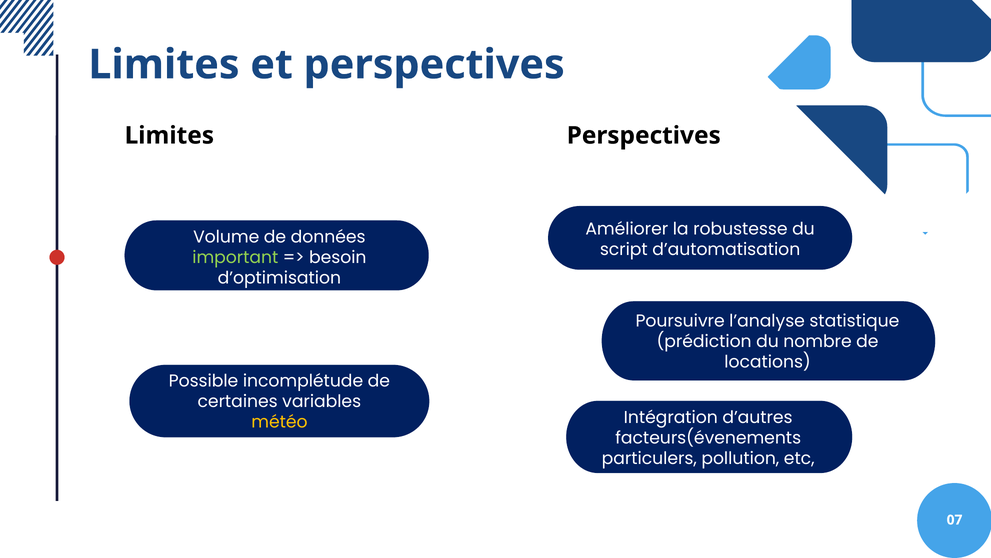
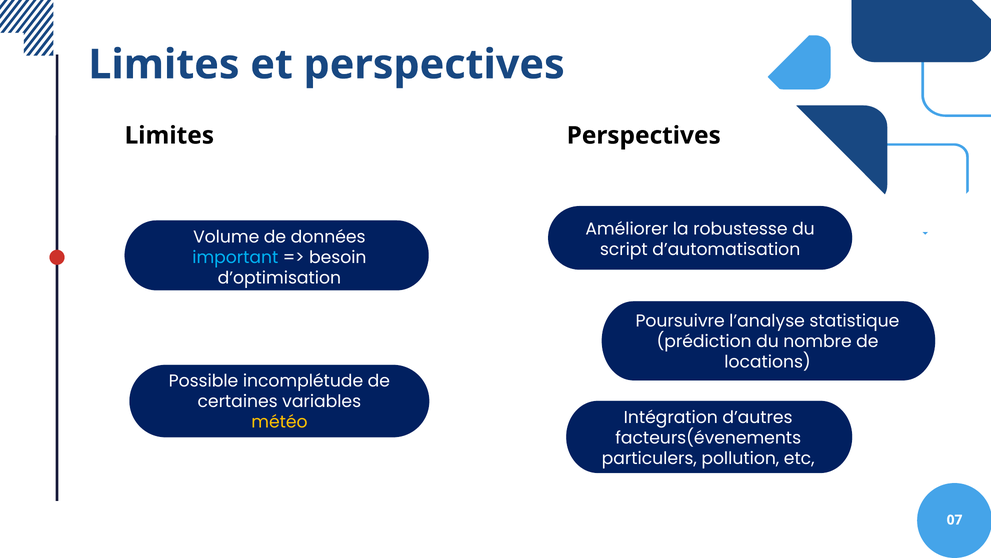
important colour: light green -> light blue
